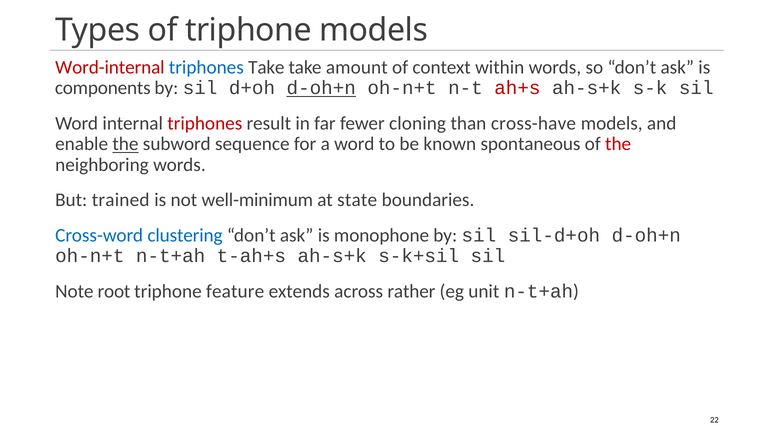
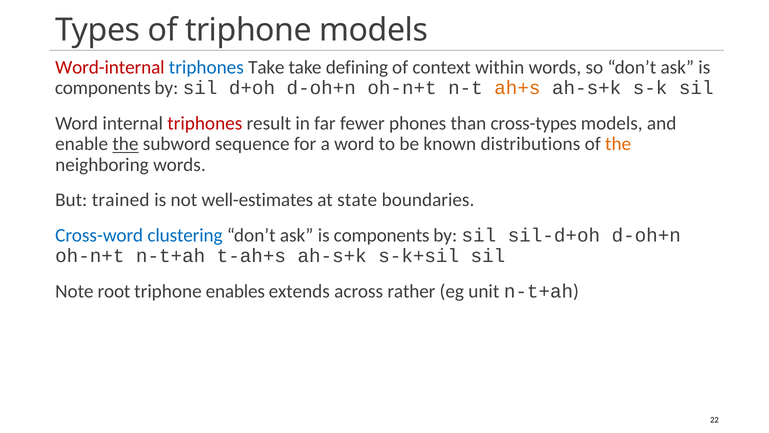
amount: amount -> defining
d-oh+n at (321, 88) underline: present -> none
ah+s colour: red -> orange
cloning: cloning -> phones
cross-have: cross-have -> cross-types
spontaneous: spontaneous -> distributions
the at (618, 144) colour: red -> orange
well-minimum: well-minimum -> well-estimates
monophone at (382, 235): monophone -> components
feature: feature -> enables
